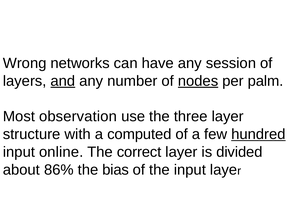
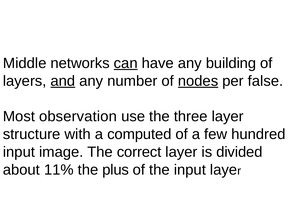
Wrong: Wrong -> Middle
can underline: none -> present
session: session -> building
palm: palm -> false
hundred underline: present -> none
online: online -> image
86%: 86% -> 11%
bias: bias -> plus
